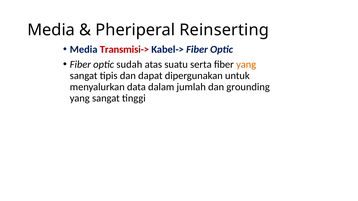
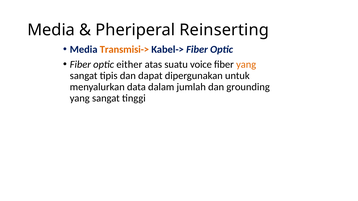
Transmisi-> colour: red -> orange
sudah: sudah -> either
serta: serta -> voice
